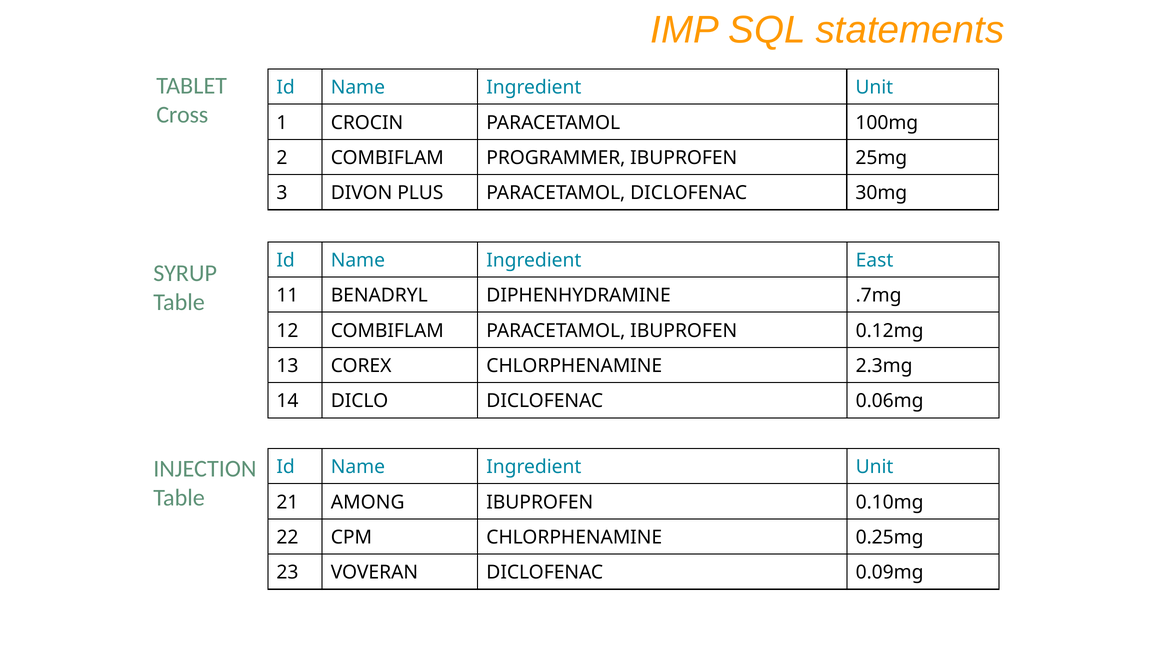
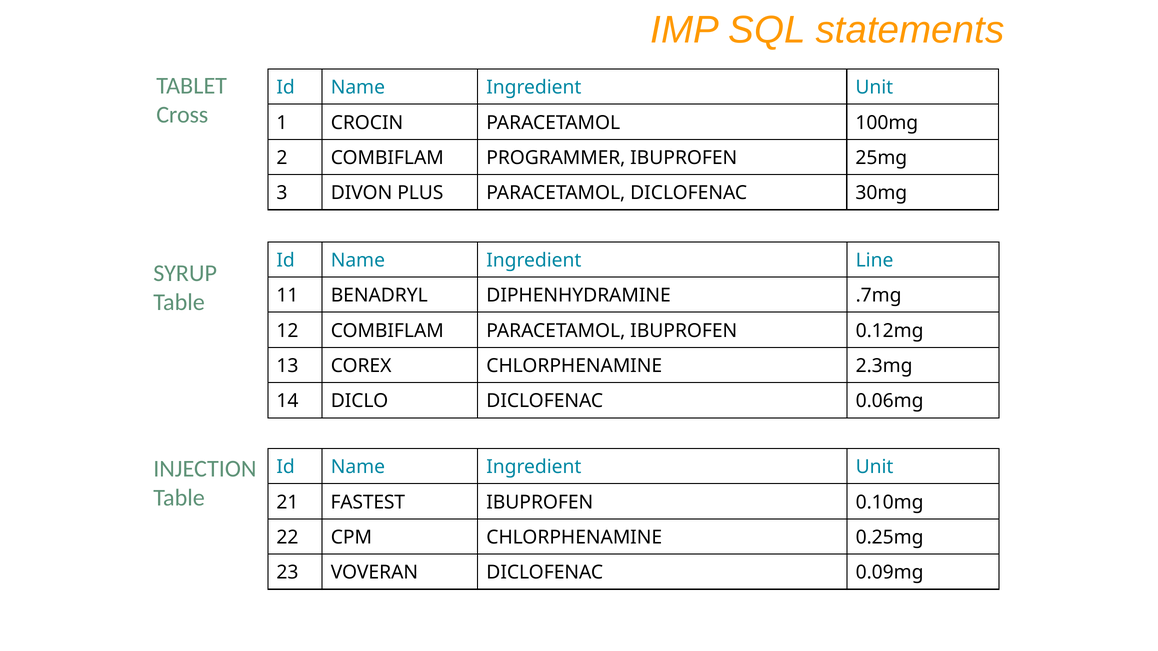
East: East -> Line
AMONG: AMONG -> FASTEST
